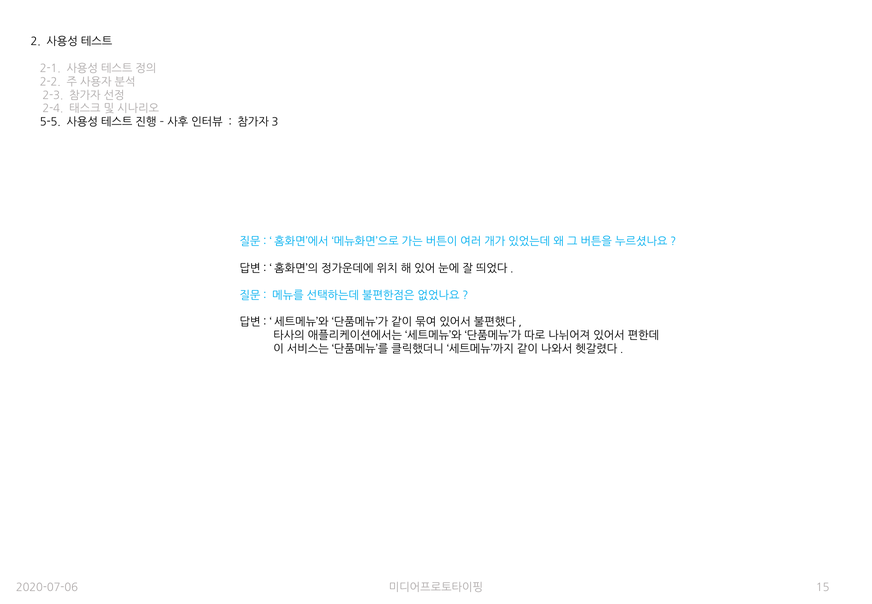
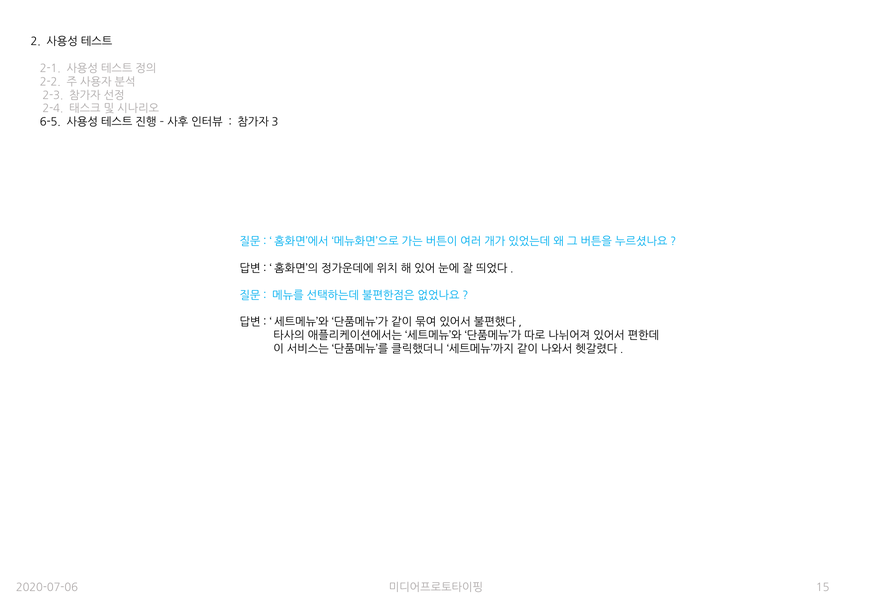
5-5: 5-5 -> 6-5
